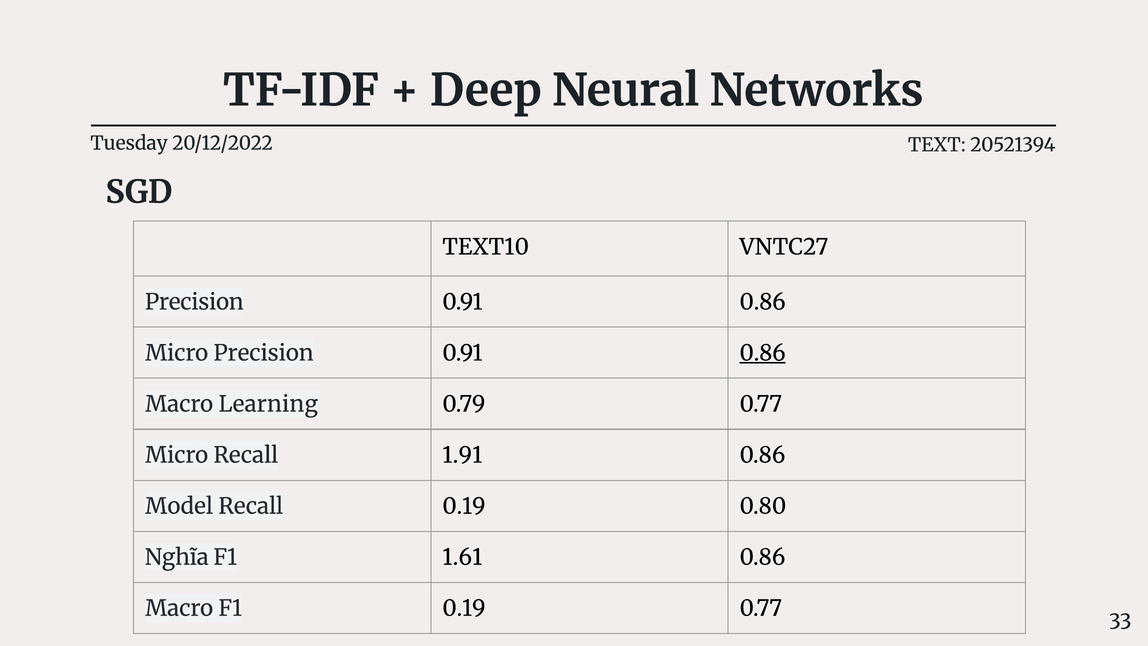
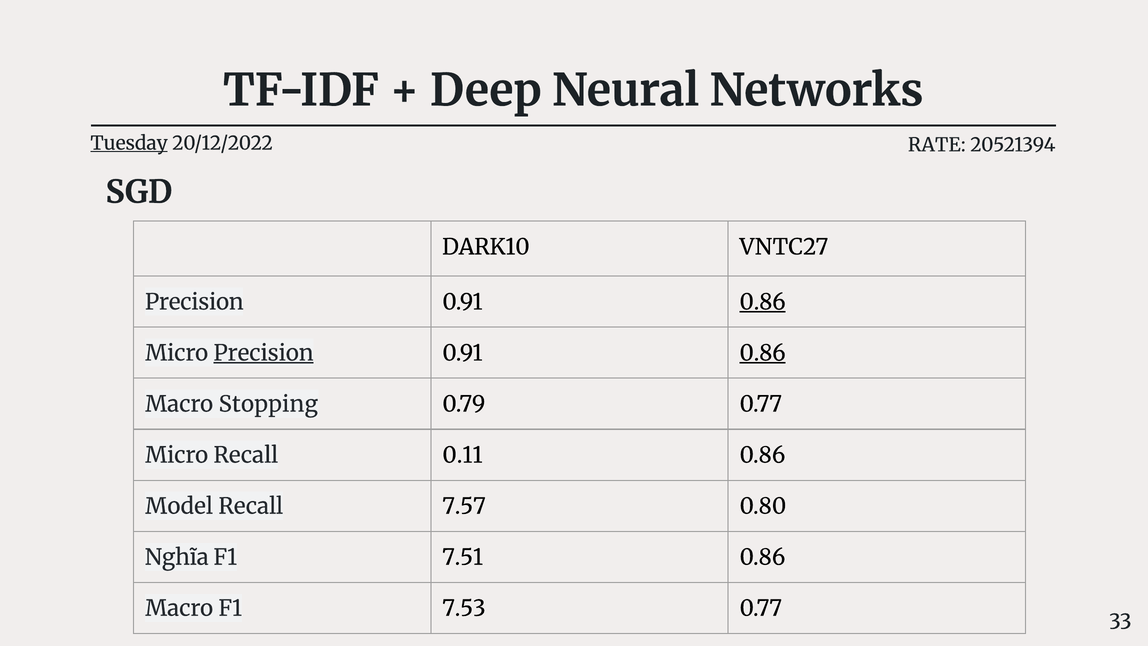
Tuesday underline: none -> present
TEXT: TEXT -> RATE
TEXT10: TEXT10 -> DARK10
0.86 at (763, 302) underline: none -> present
Precision at (264, 353) underline: none -> present
Learning: Learning -> Stopping
1.91: 1.91 -> 0.11
Recall 0.19: 0.19 -> 7.57
1.61: 1.61 -> 7.51
F1 0.19: 0.19 -> 7.53
